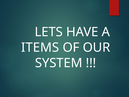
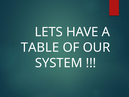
ITEMS: ITEMS -> TABLE
